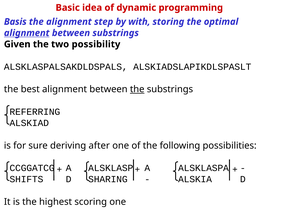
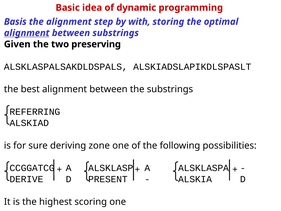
possibility: possibility -> preserving
the at (137, 89) underline: present -> none
after: after -> zone
SHIFTS: SHIFTS -> DERIVE
SHARING: SHARING -> PRESENT
